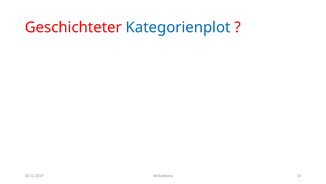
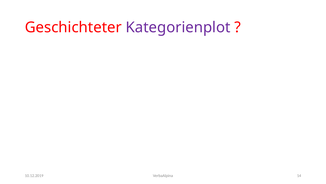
Kategorienplot colour: blue -> purple
